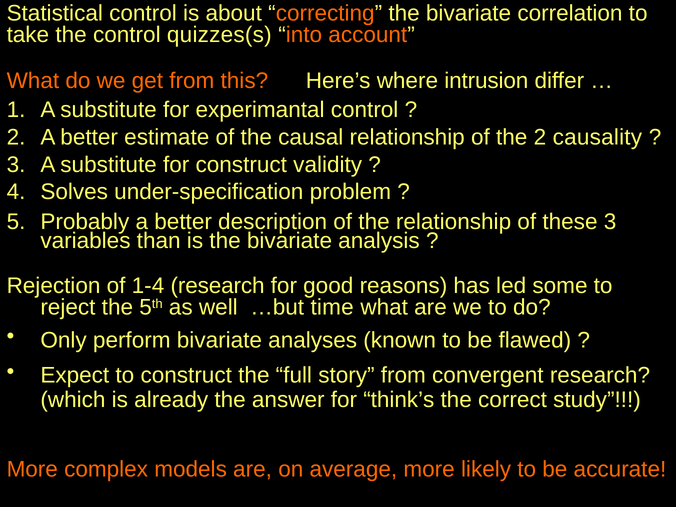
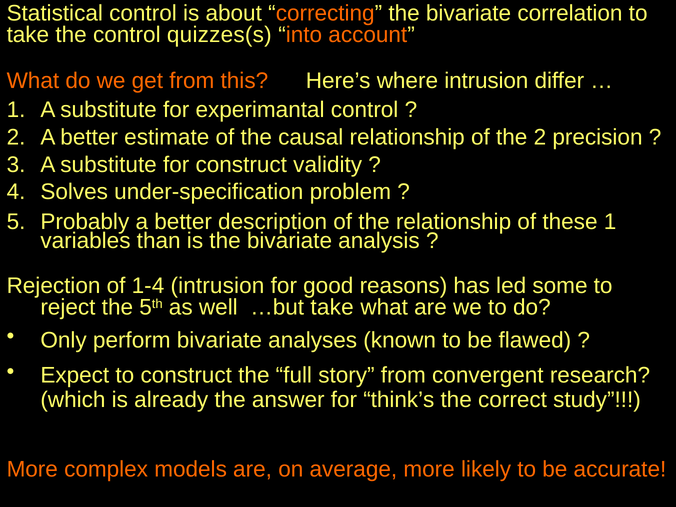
causality: causality -> precision
these 3: 3 -> 1
1-4 research: research -> intrusion
…but time: time -> take
